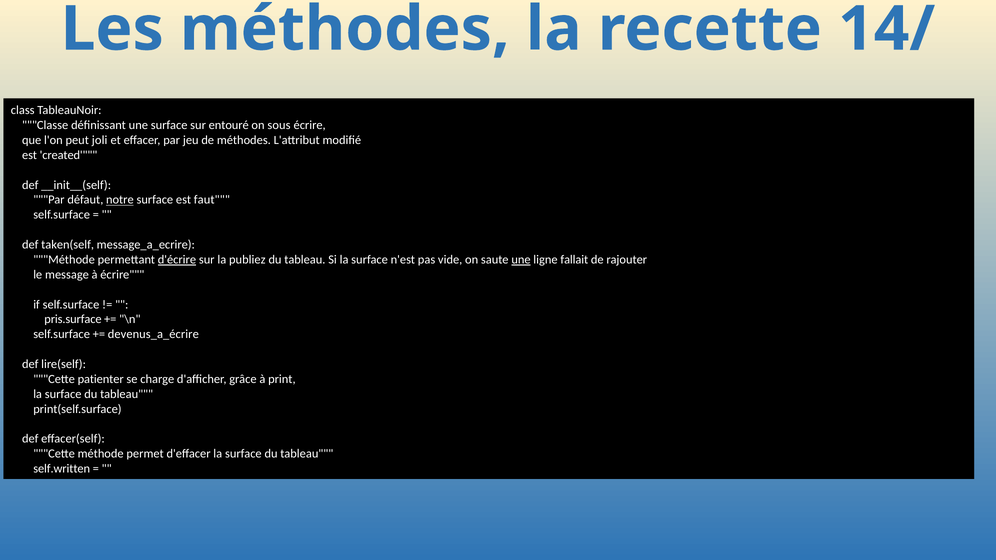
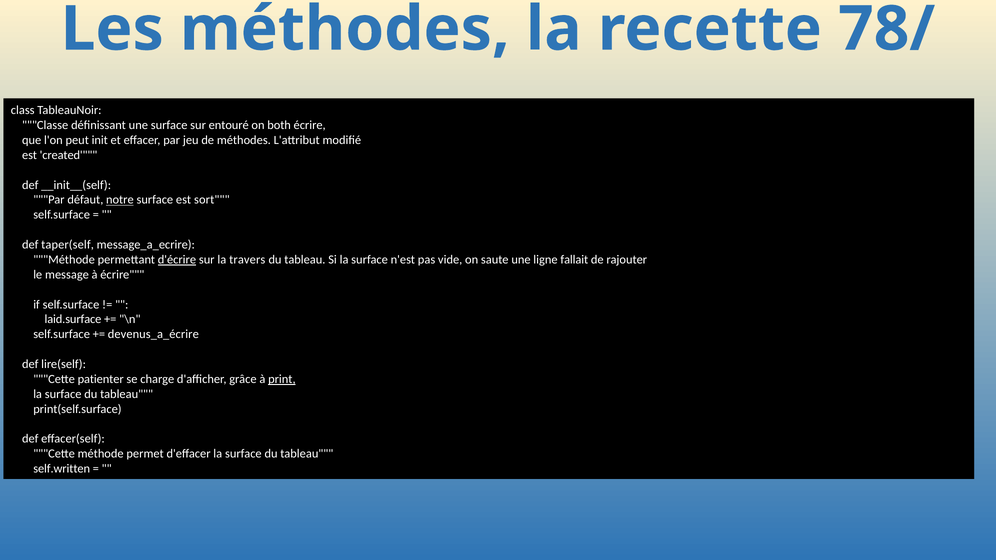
14/: 14/ -> 78/
sous: sous -> both
joli: joli -> init
faut: faut -> sort
taken(self: taken(self -> taper(self
publiez: publiez -> travers
une at (521, 260) underline: present -> none
pris.surface: pris.surface -> laid.surface
print underline: none -> present
